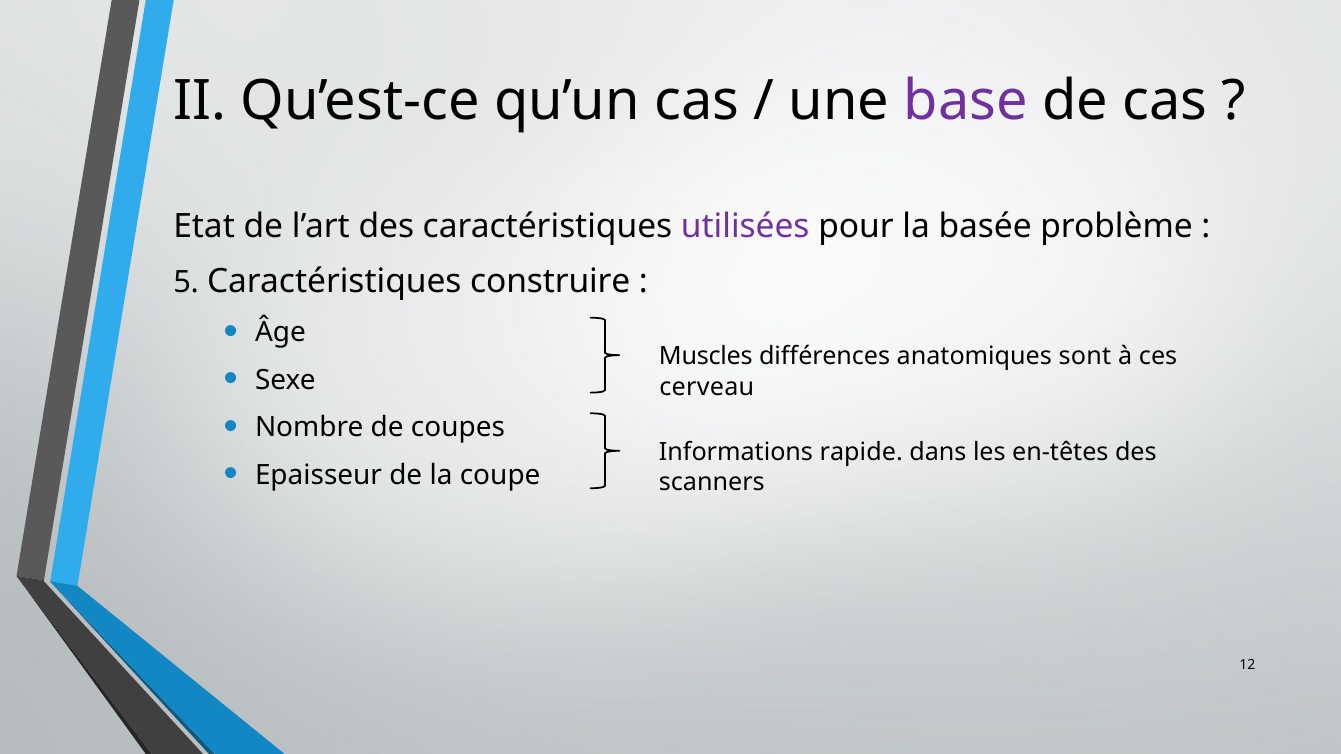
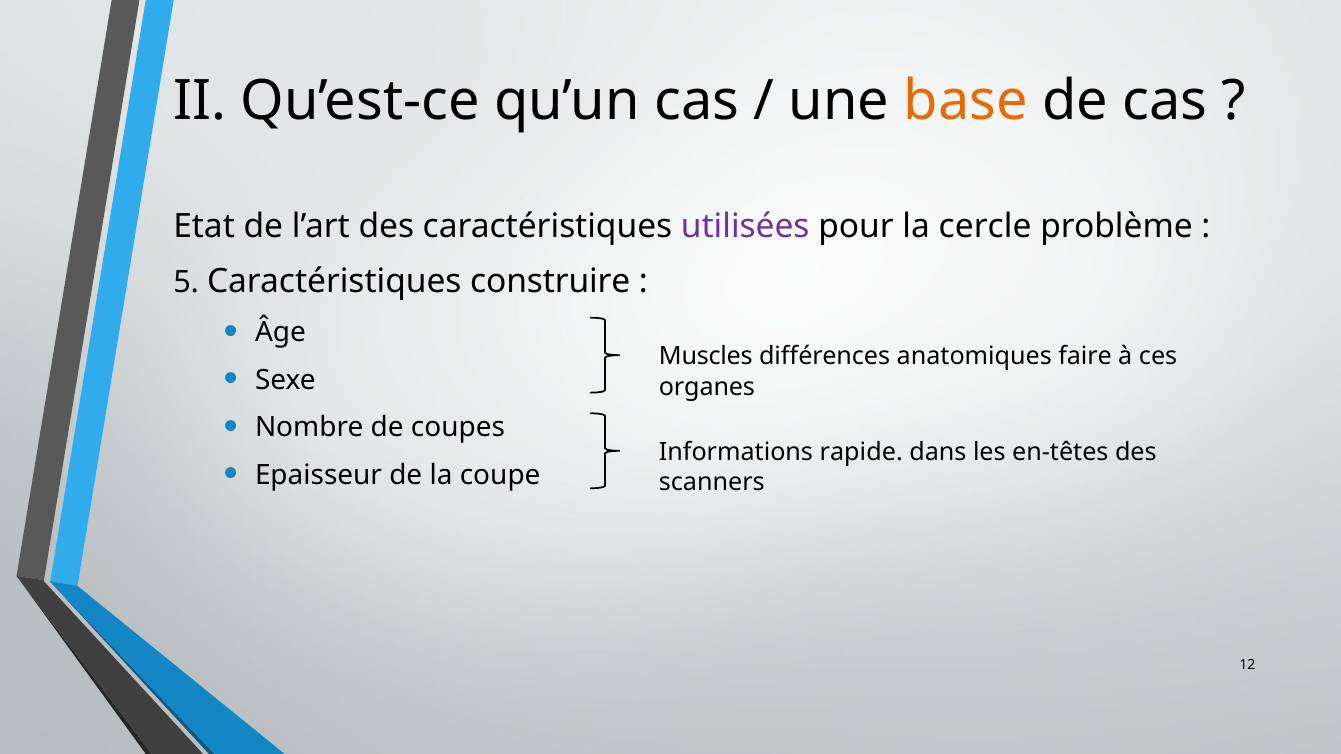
base colour: purple -> orange
basée: basée -> cercle
sont: sont -> faire
cerveau: cerveau -> organes
